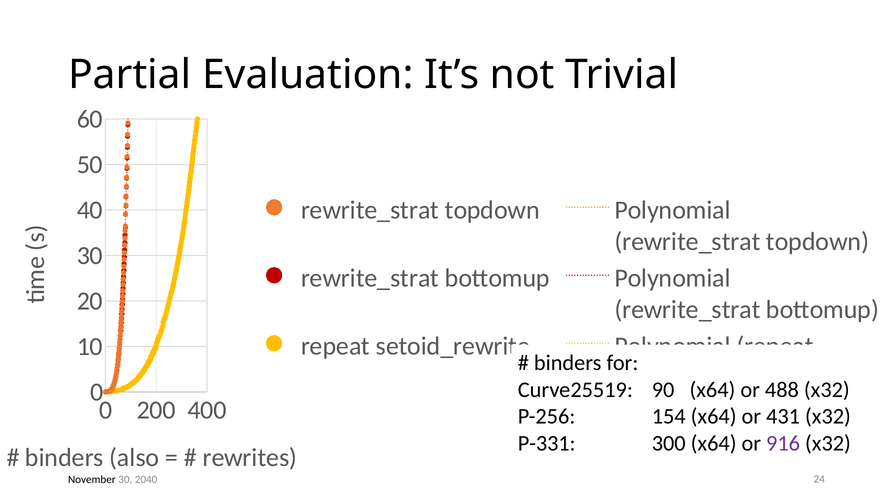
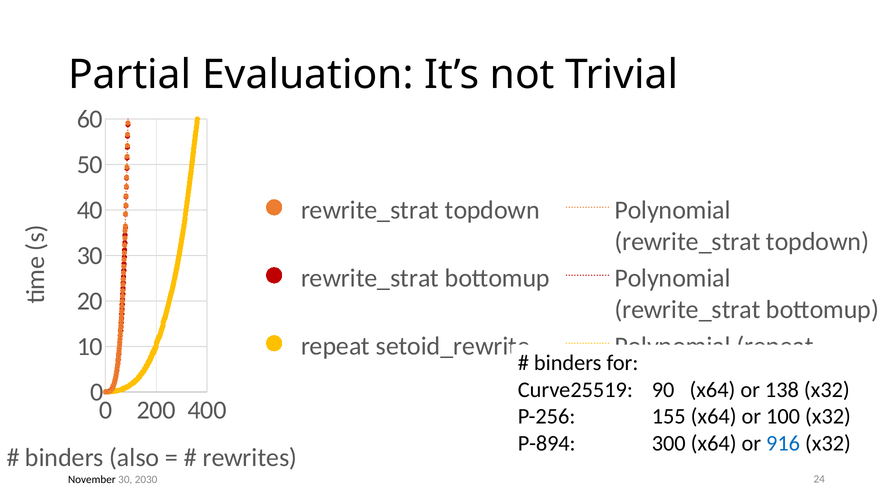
488: 488 -> 138
154: 154 -> 155
431: 431 -> 100
P-331: P-331 -> P-894
916 colour: purple -> blue
2040: 2040 -> 2030
